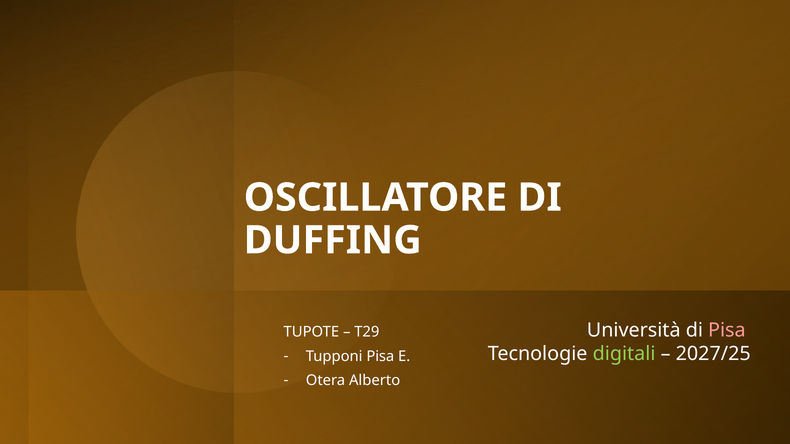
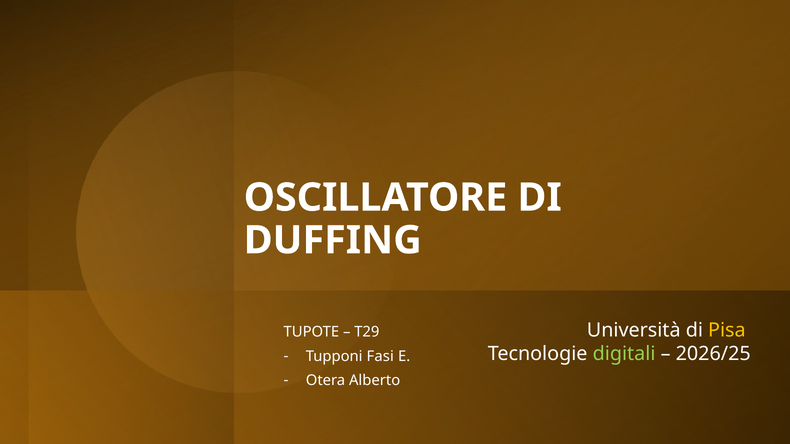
Pisa at (727, 330) colour: pink -> yellow
2027/25: 2027/25 -> 2026/25
Tupponi Pisa: Pisa -> Fasi
